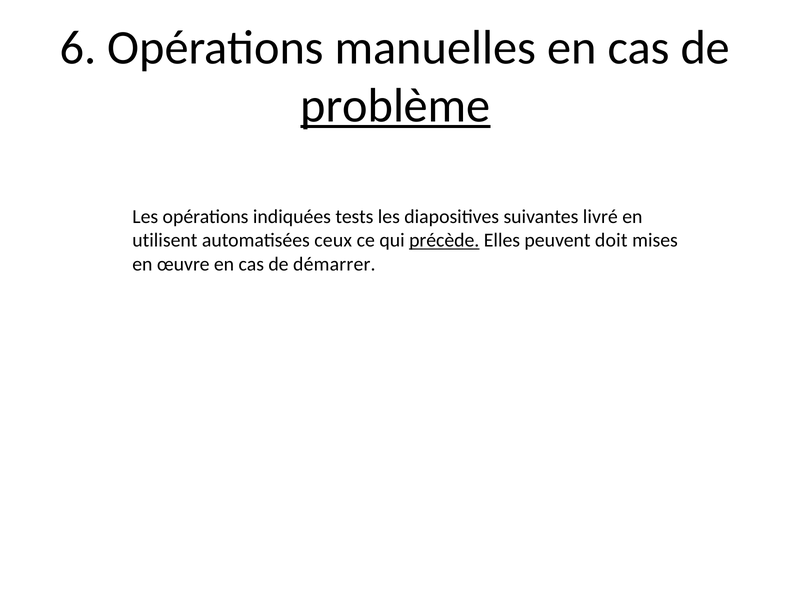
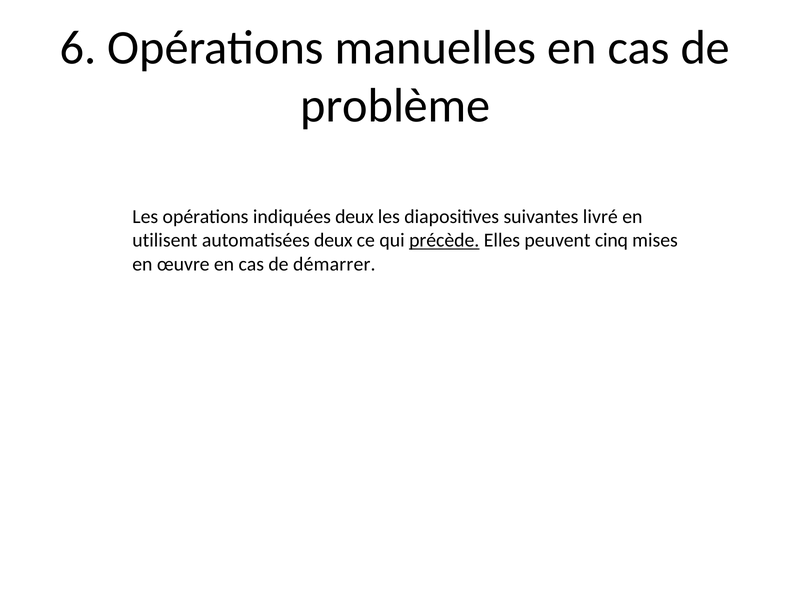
problème underline: present -> none
indiquées tests: tests -> deux
automatisées ceux: ceux -> deux
doit: doit -> cinq
